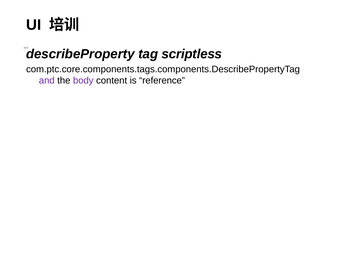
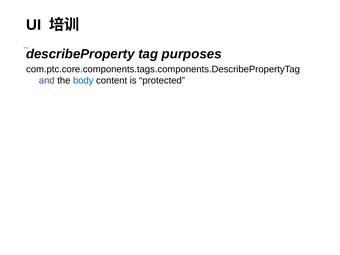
scriptless: scriptless -> purposes
body colour: purple -> blue
reference: reference -> protected
